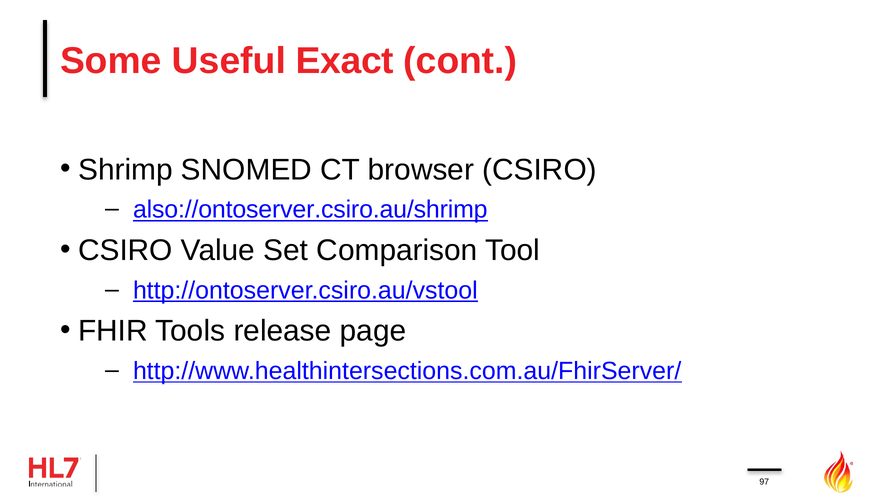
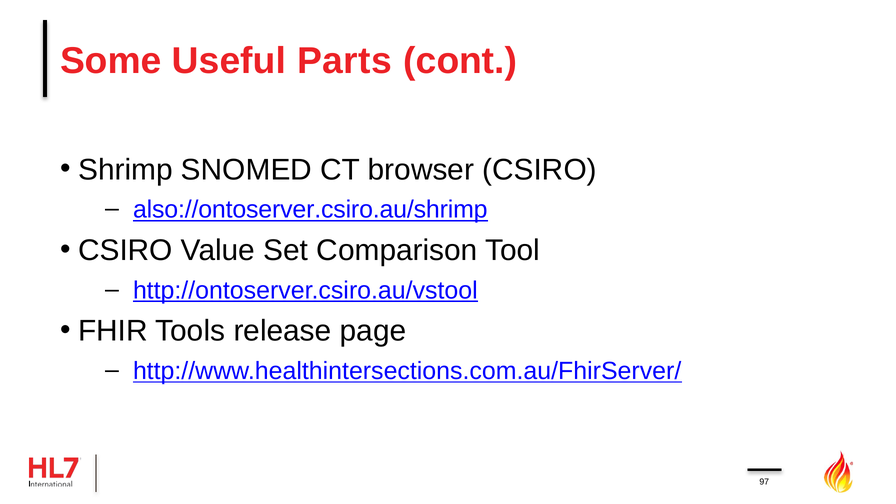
Exact: Exact -> Parts
